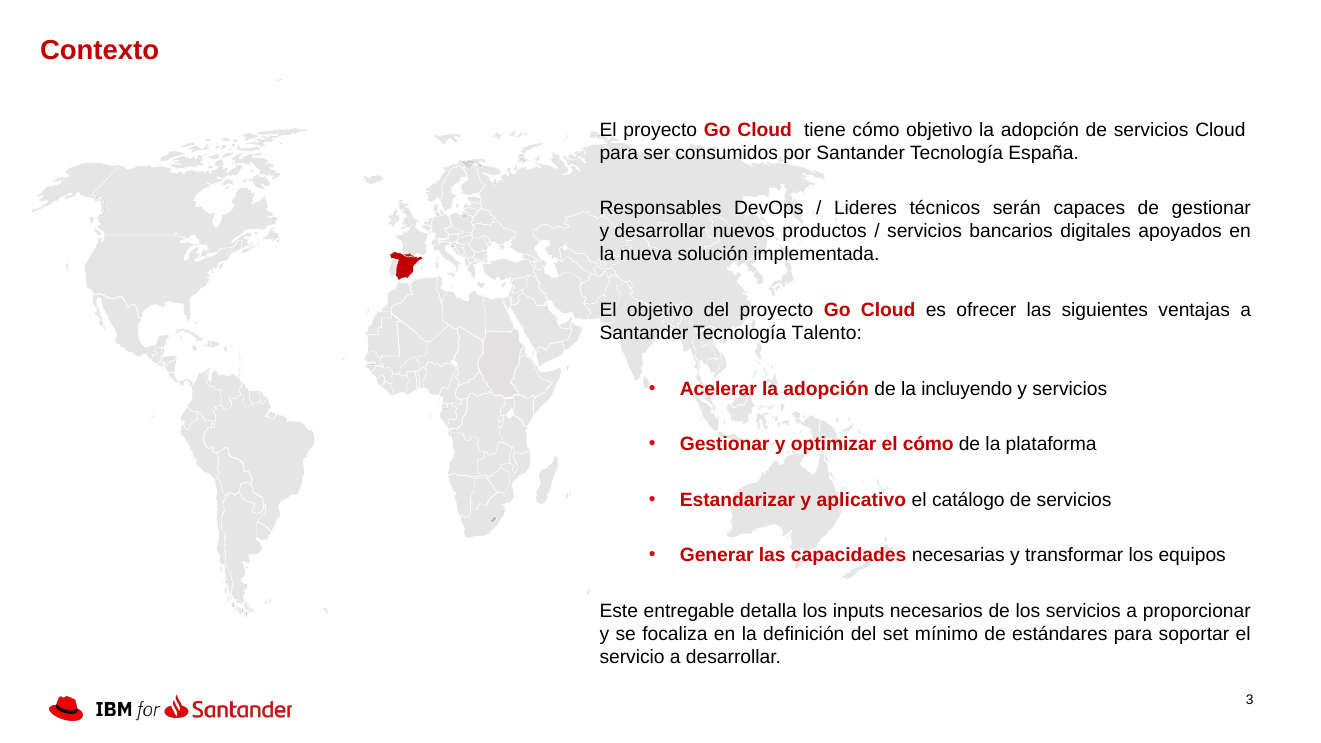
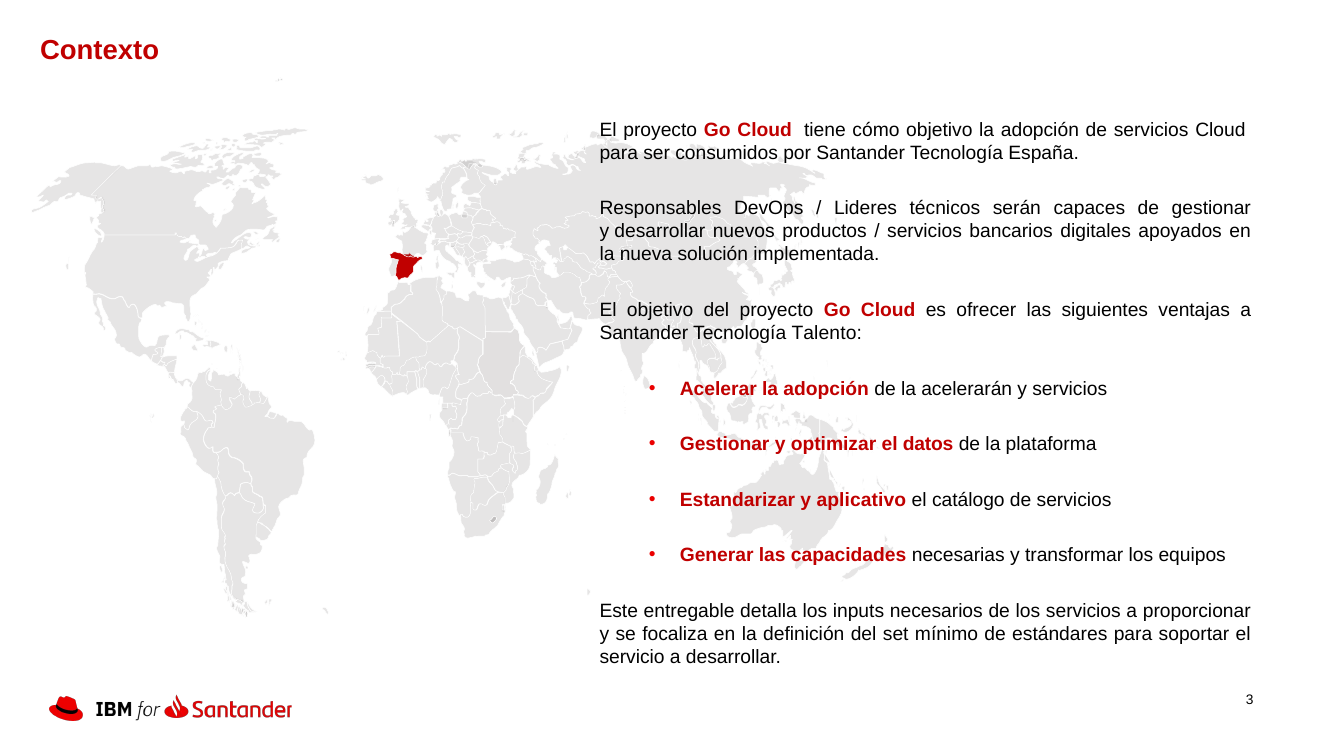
incluyendo: incluyendo -> acelerarán
el cómo: cómo -> datos
